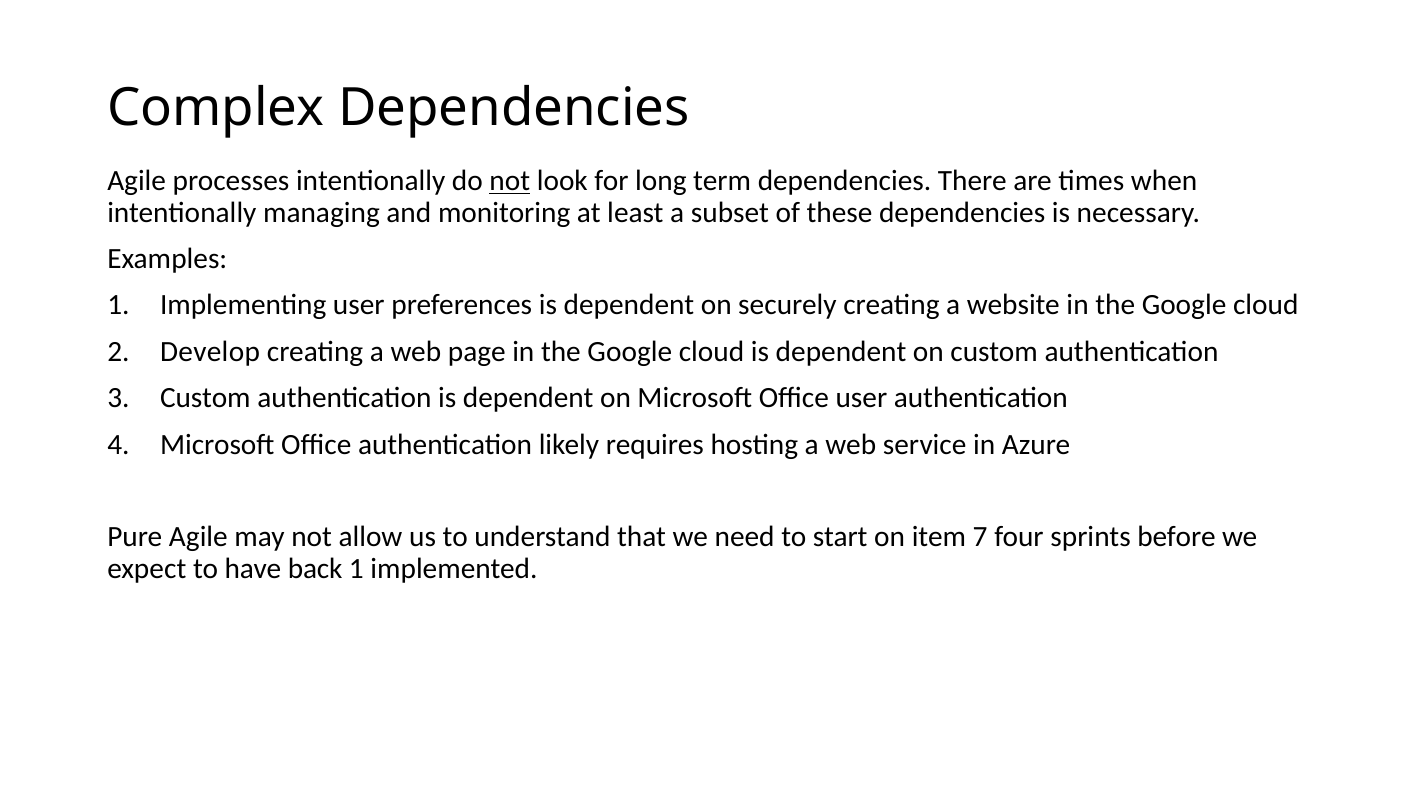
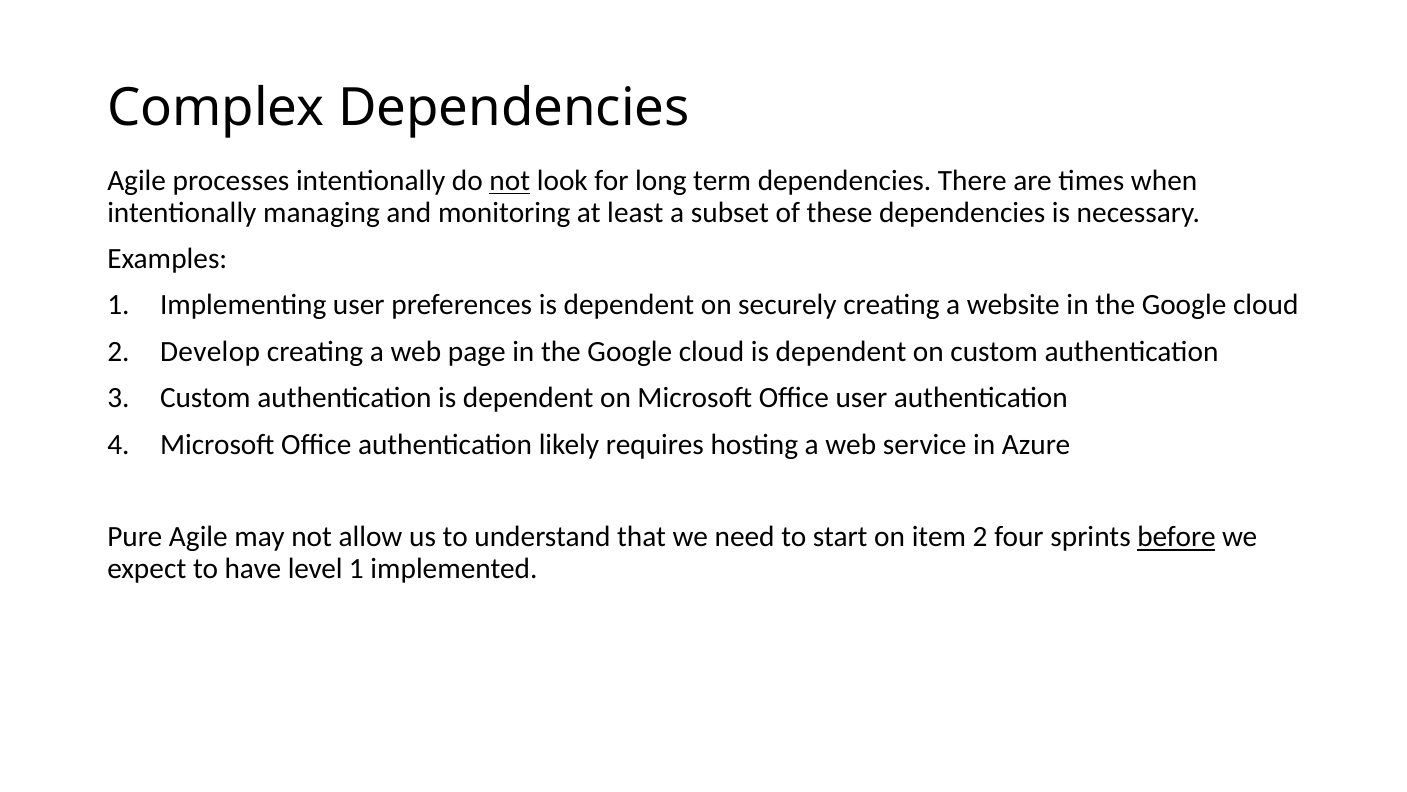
item 7: 7 -> 2
before underline: none -> present
back: back -> level
